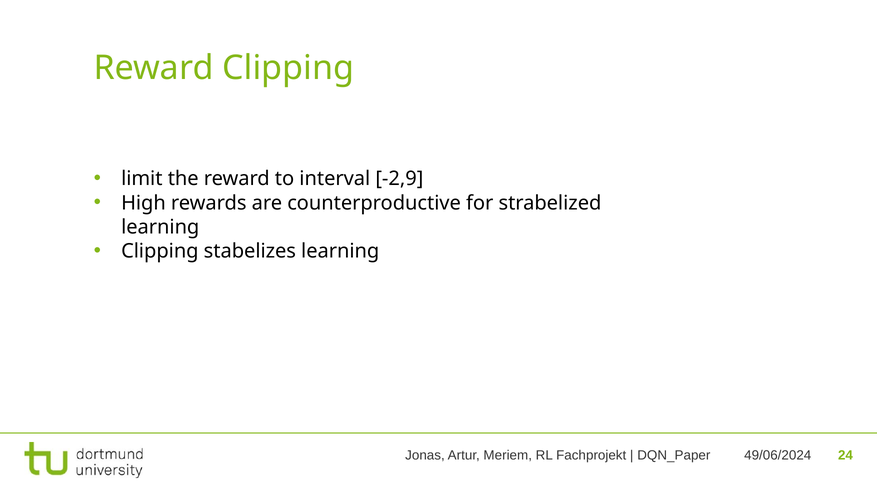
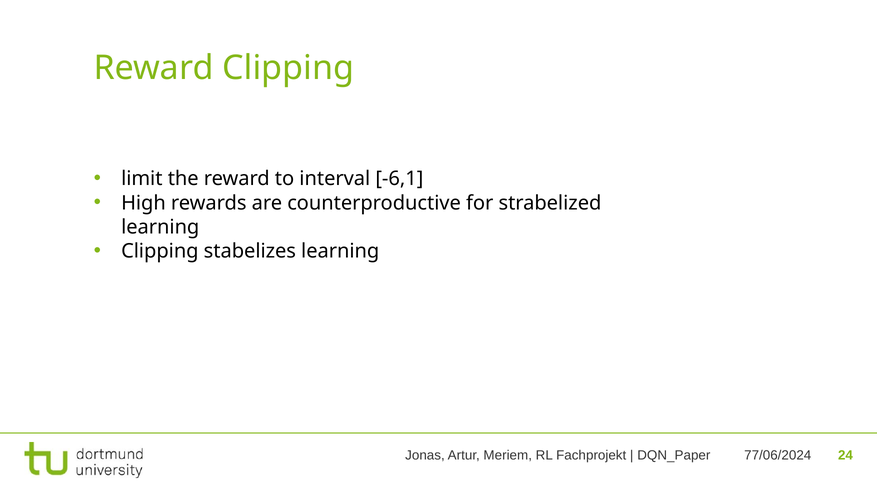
-2,9: -2,9 -> -6,1
49/06/2024: 49/06/2024 -> 77/06/2024
